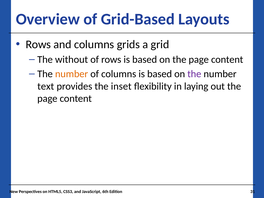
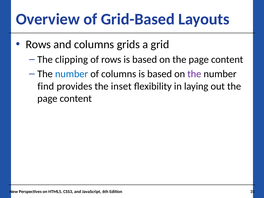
without: without -> clipping
number at (72, 74) colour: orange -> blue
text: text -> find
